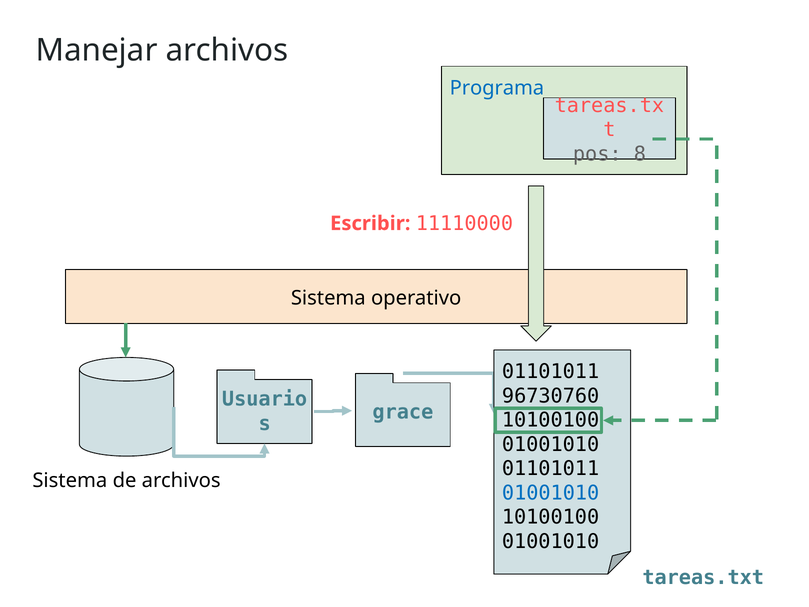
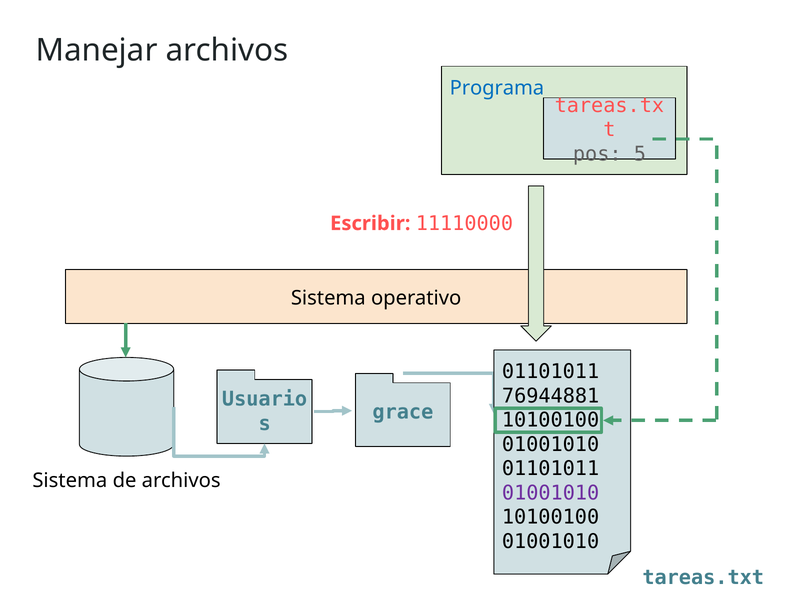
8: 8 -> 5
96730760: 96730760 -> 76944881
01001010 at (551, 493) colour: blue -> purple
